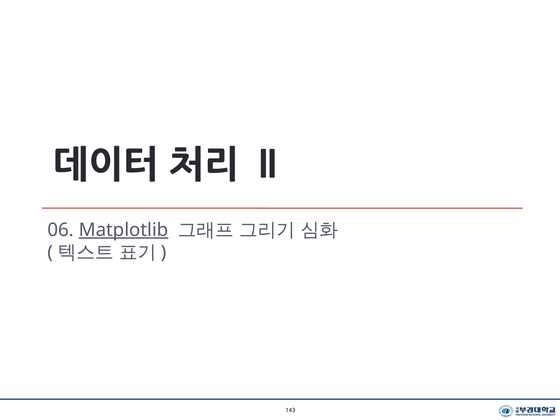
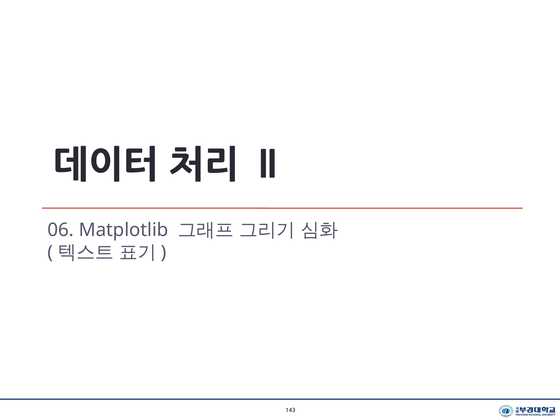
Matplotlib underline: present -> none
